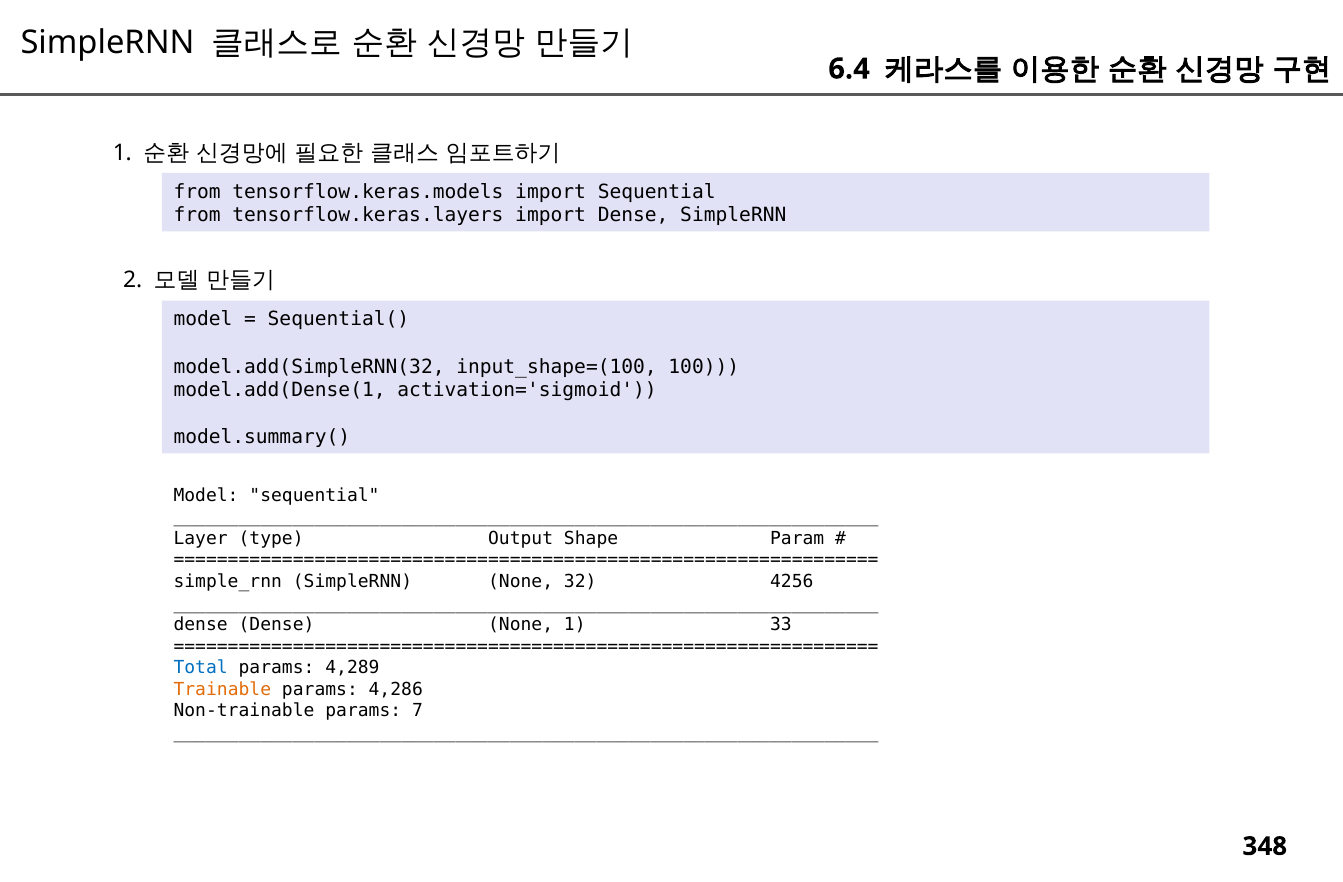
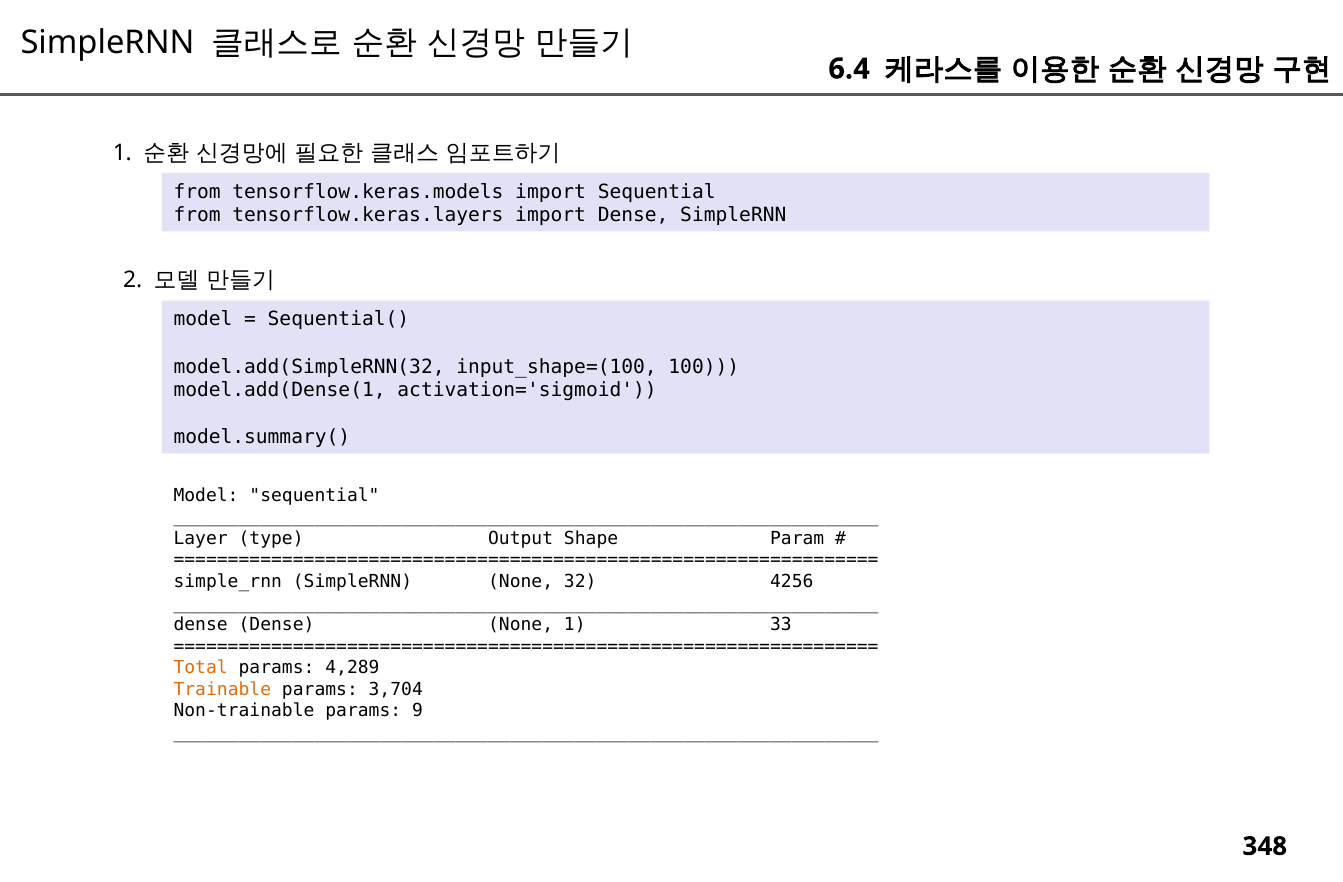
Total colour: blue -> orange
4,286: 4,286 -> 3,704
7: 7 -> 9
